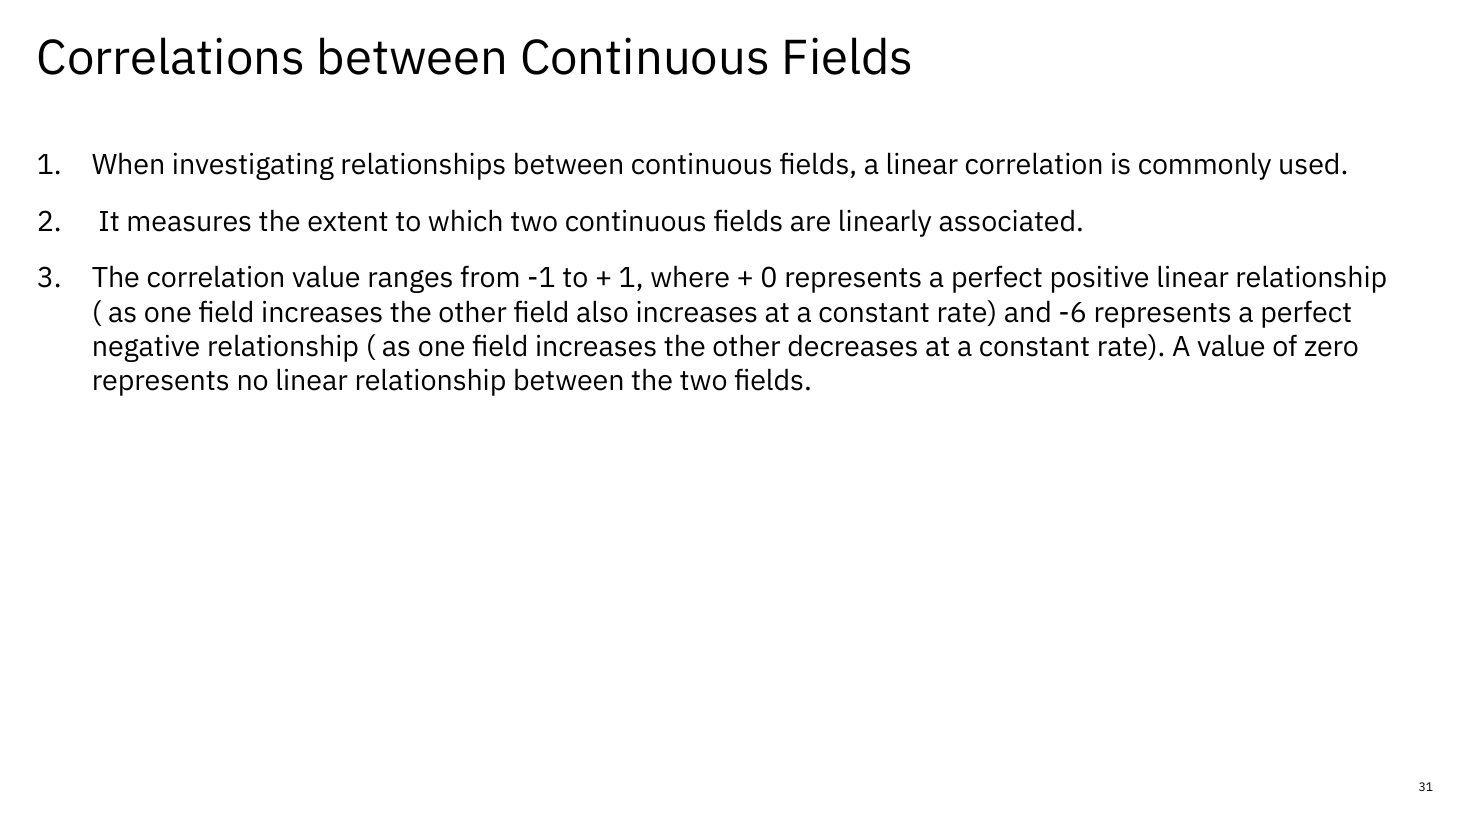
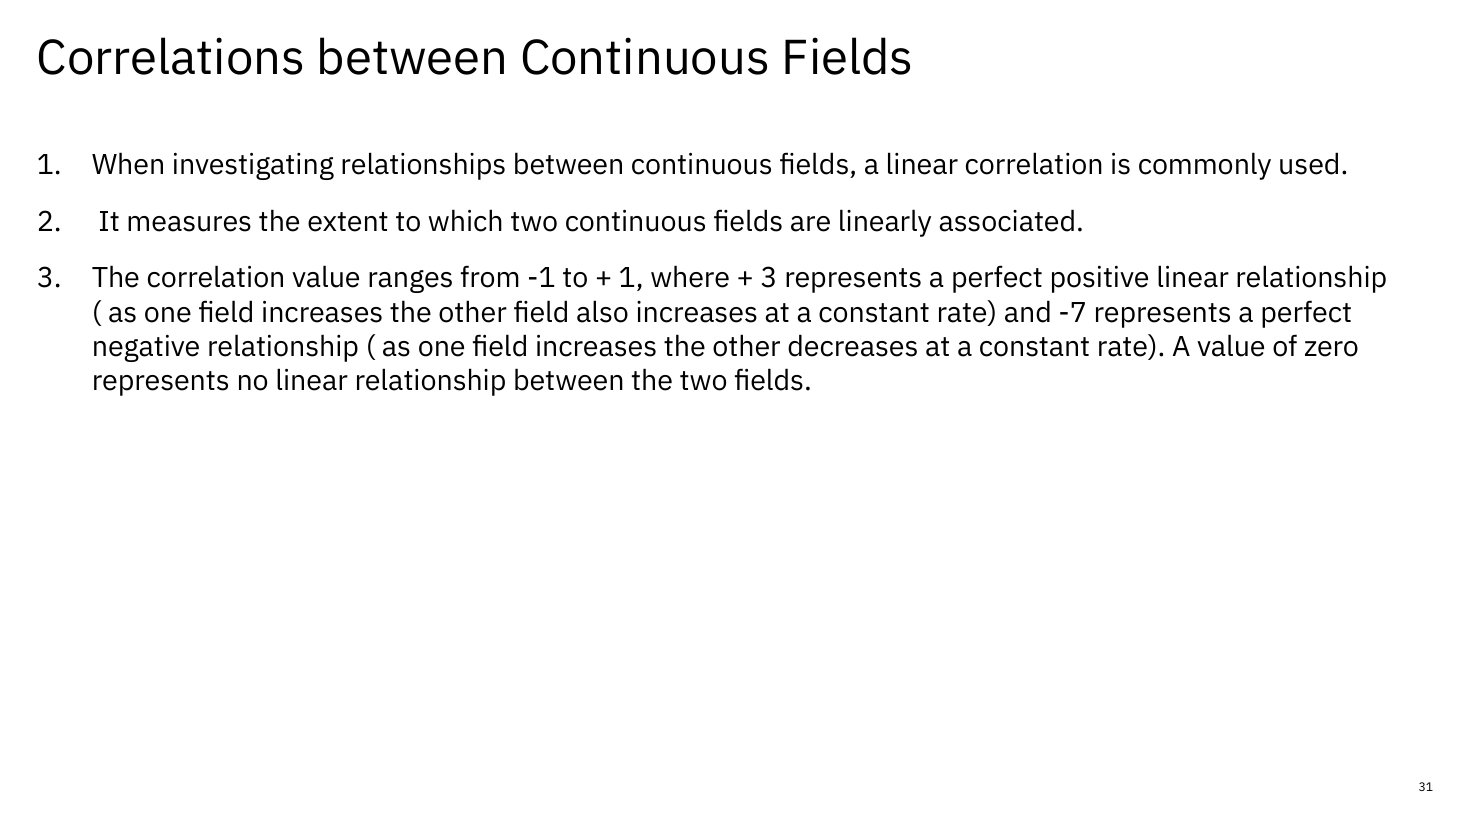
0 at (769, 278): 0 -> 3
-6: -6 -> -7
